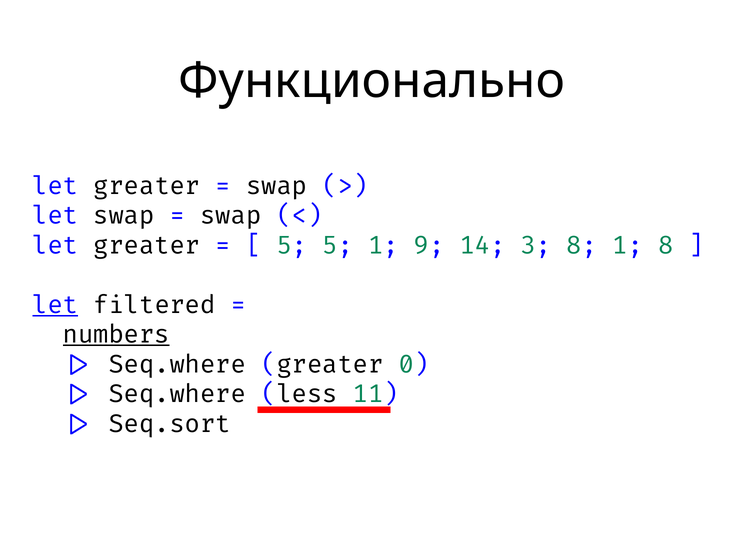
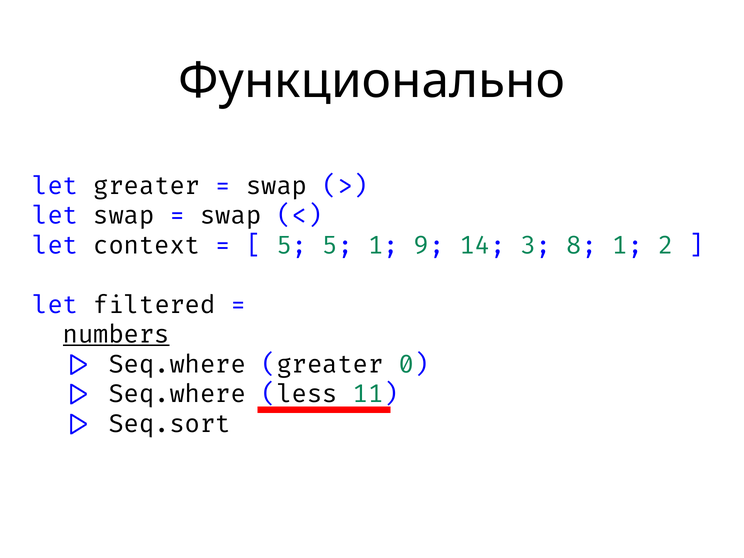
greater at (147, 245): greater -> context
1 8: 8 -> 2
let at (55, 305) underline: present -> none
